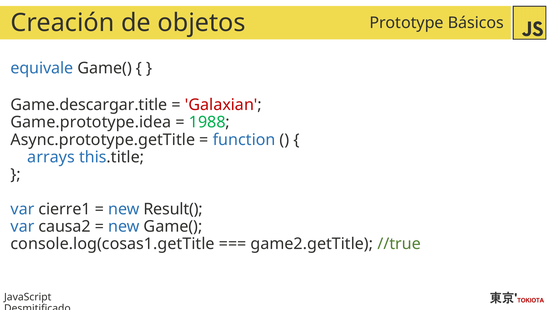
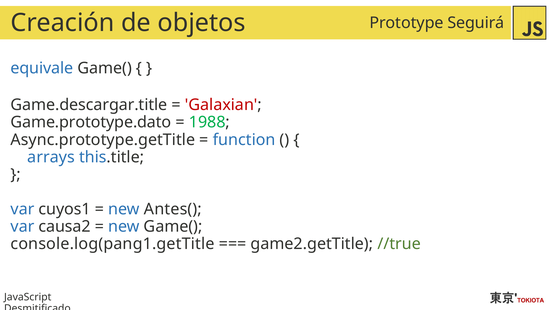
Básicos: Básicos -> Seguirá
Game.prototype.idea: Game.prototype.idea -> Game.prototype.dato
cierre1: cierre1 -> cuyos1
Result(: Result( -> Antes(
console.log(cosas1.getTitle: console.log(cosas1.getTitle -> console.log(pang1.getTitle
